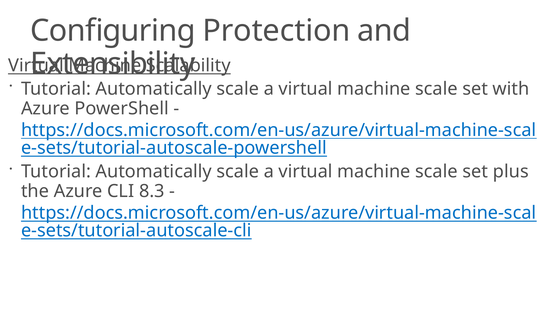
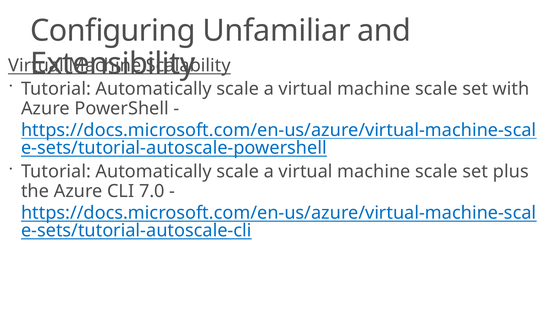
Protection: Protection -> Unfamiliar
8.3: 8.3 -> 7.0
